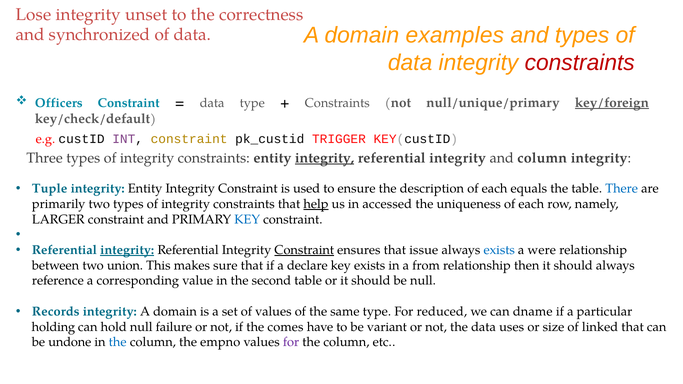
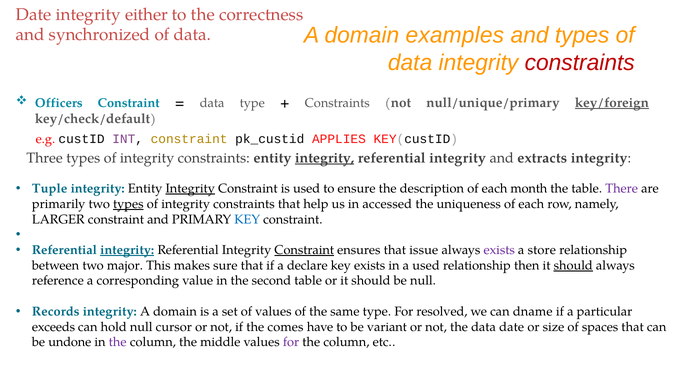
Lose at (34, 14): Lose -> Date
unset: unset -> either
TRIGGER: TRIGGER -> APPLIES
and column: column -> extracts
Integrity at (190, 189) underline: none -> present
equals: equals -> month
There colour: blue -> purple
types at (128, 204) underline: none -> present
help underline: present -> none
exists at (499, 250) colour: blue -> purple
were: were -> store
union: union -> major
a from: from -> used
should at (573, 266) underline: none -> present
reduced: reduced -> resolved
holding: holding -> exceeds
failure: failure -> cursor
data uses: uses -> date
linked: linked -> spaces
the at (118, 342) colour: blue -> purple
empno: empno -> middle
